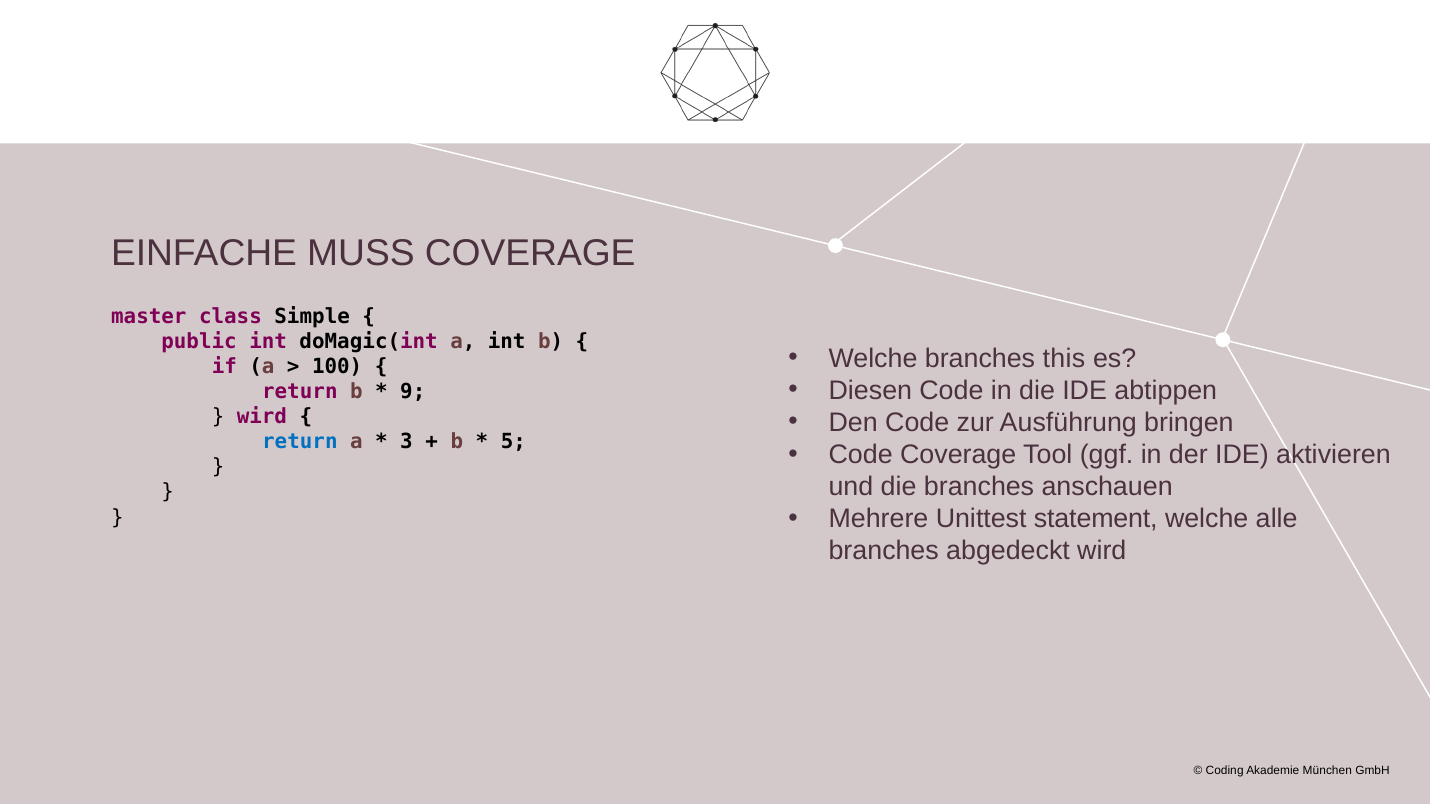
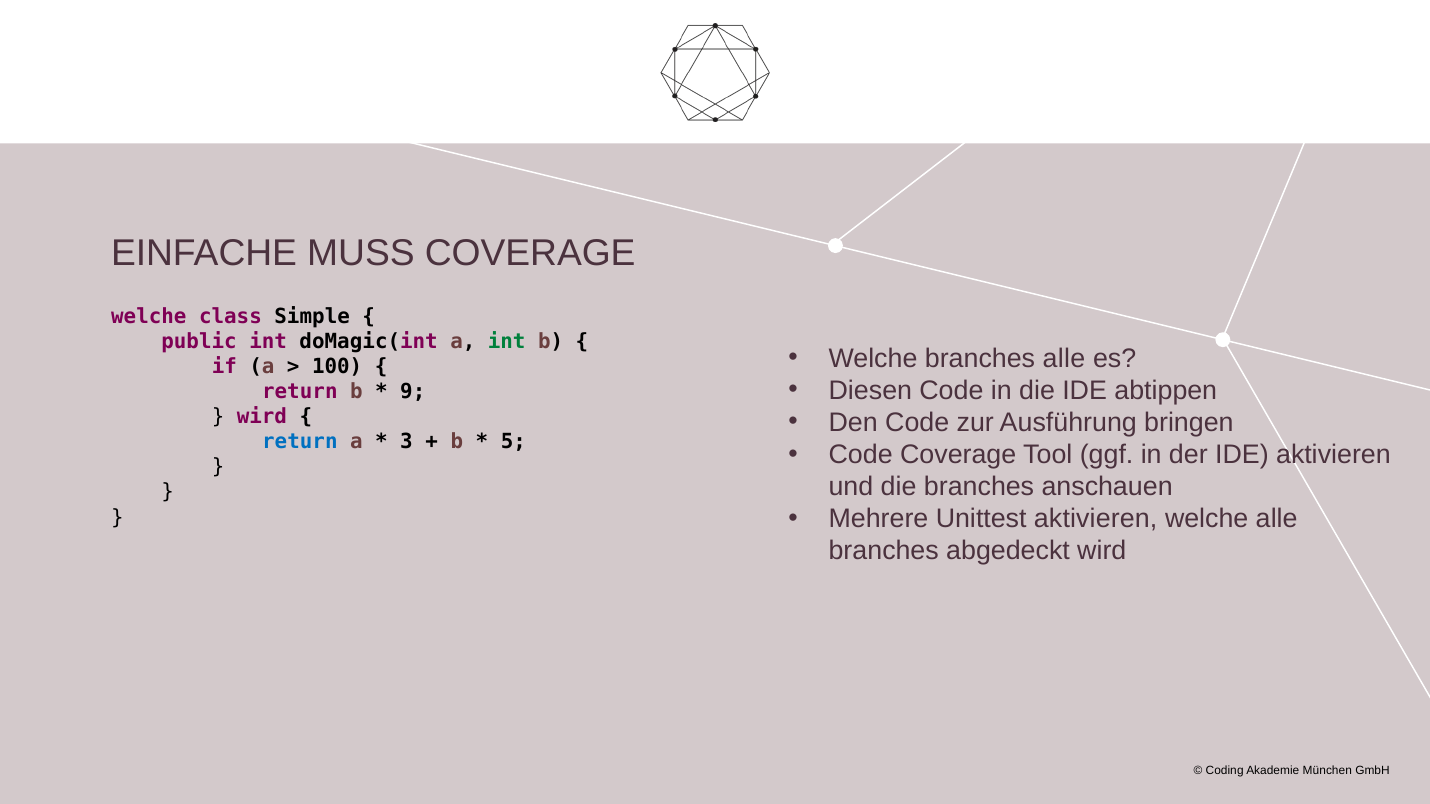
master at (149, 317): master -> welche
int at (507, 342) colour: black -> green
branches this: this -> alle
Unittest statement: statement -> aktivieren
